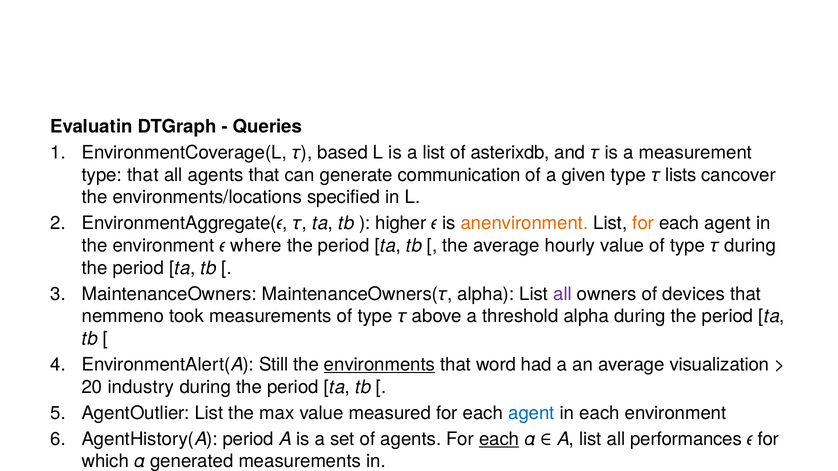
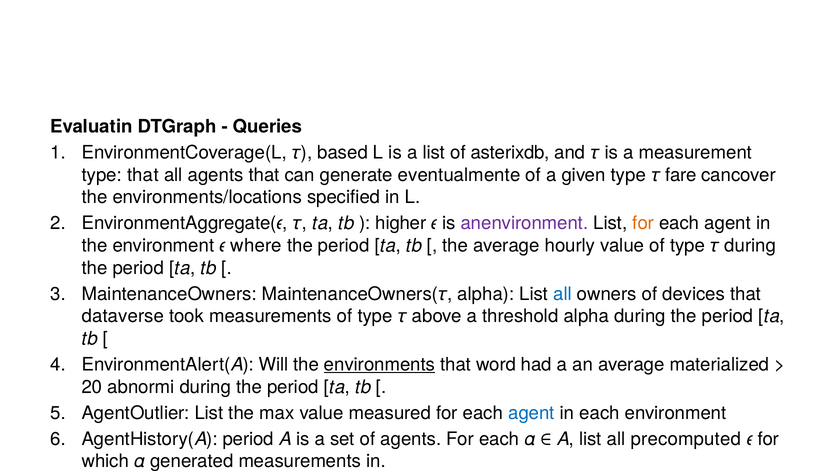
communication: communication -> eventualmente
lists: lists -> fare
anenvironment colour: orange -> purple
all at (563, 294) colour: purple -> blue
nemmeno: nemmeno -> dataverse
Still: Still -> Will
visualization: visualization -> materialized
industry: industry -> abnormi
each at (499, 439) underline: present -> none
performances: performances -> precomputed
